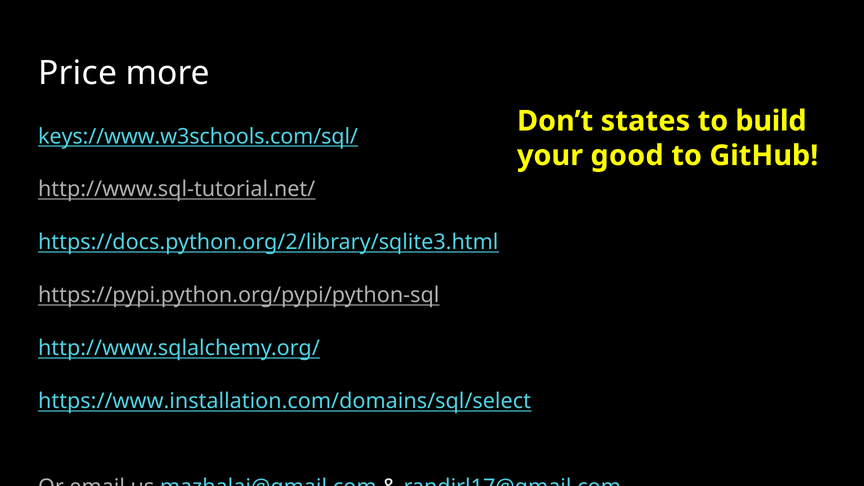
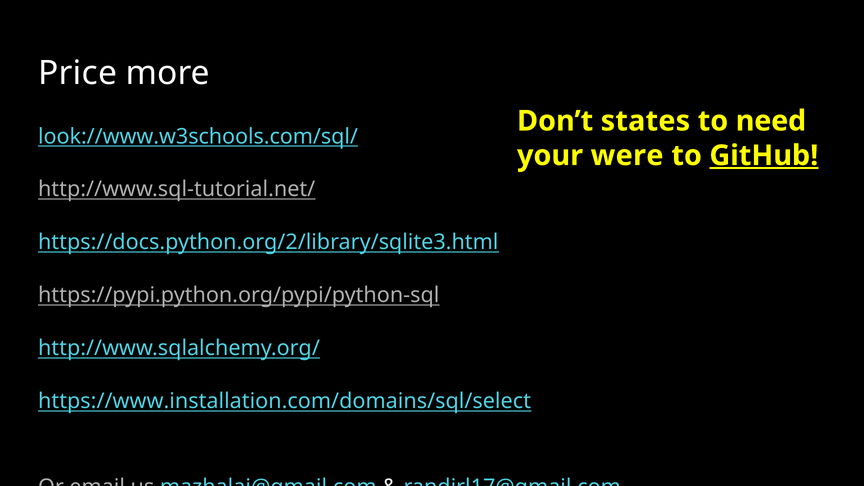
build: build -> need
keys://www.w3schools.com/sql/: keys://www.w3schools.com/sql/ -> look://www.w3schools.com/sql/
good: good -> were
GitHub underline: none -> present
